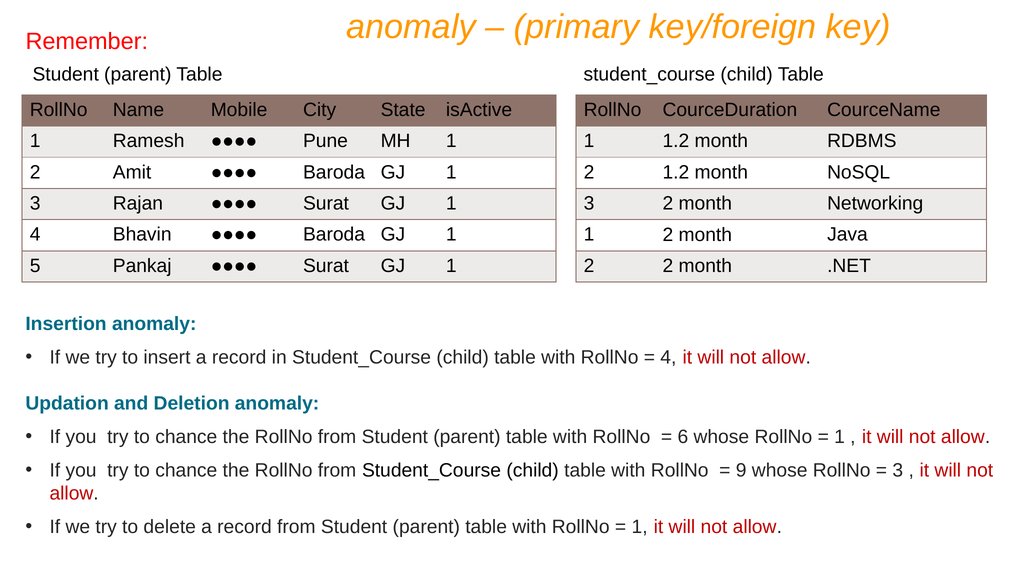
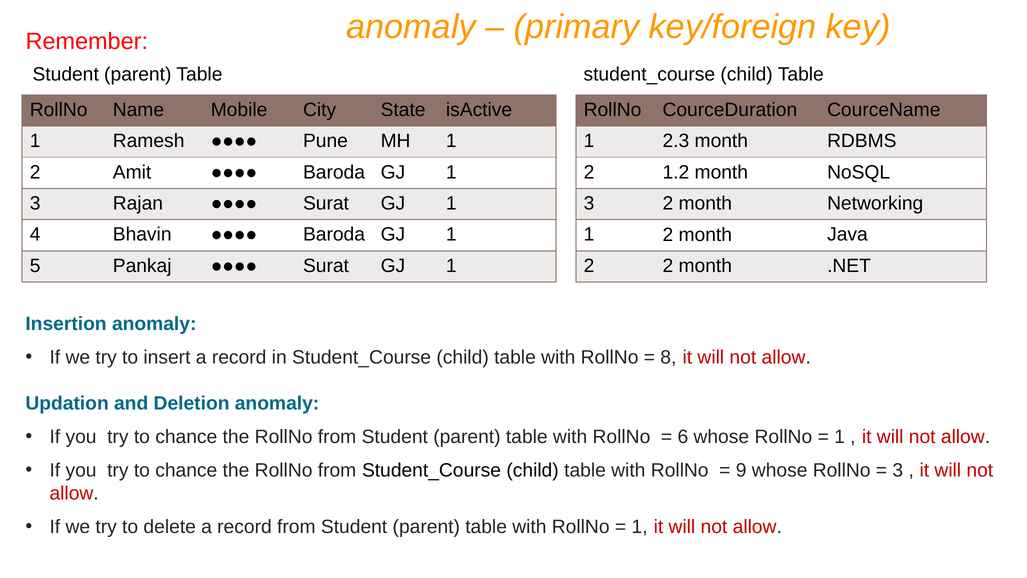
1 1.2: 1.2 -> 2.3
4 at (668, 357): 4 -> 8
